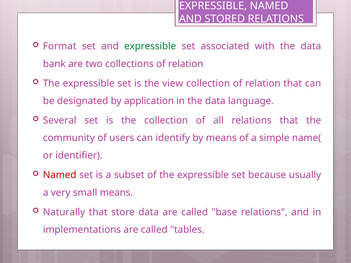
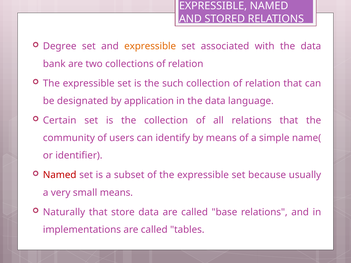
Format: Format -> Degree
expressible at (150, 46) colour: green -> orange
view: view -> such
Several: Several -> Certain
